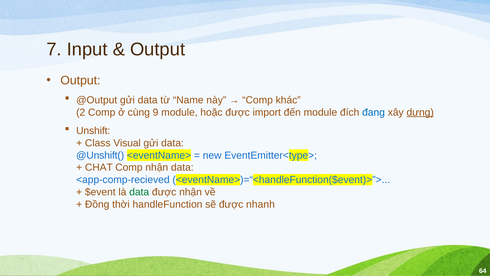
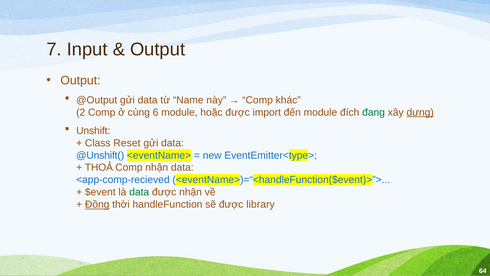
9: 9 -> 6
đang colour: blue -> green
Visual: Visual -> Reset
CHAT: CHAT -> THOẢ
Đồng underline: none -> present
nhanh: nhanh -> library
